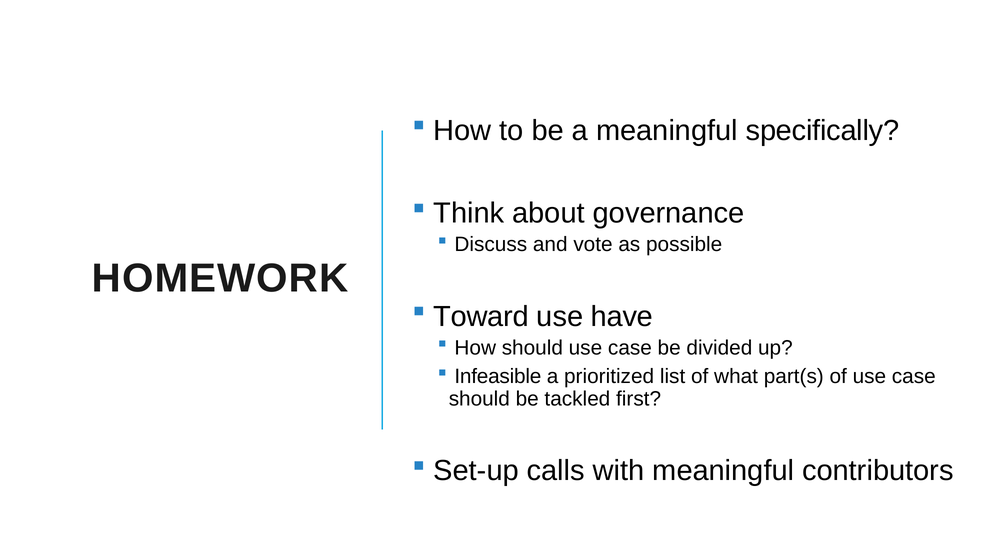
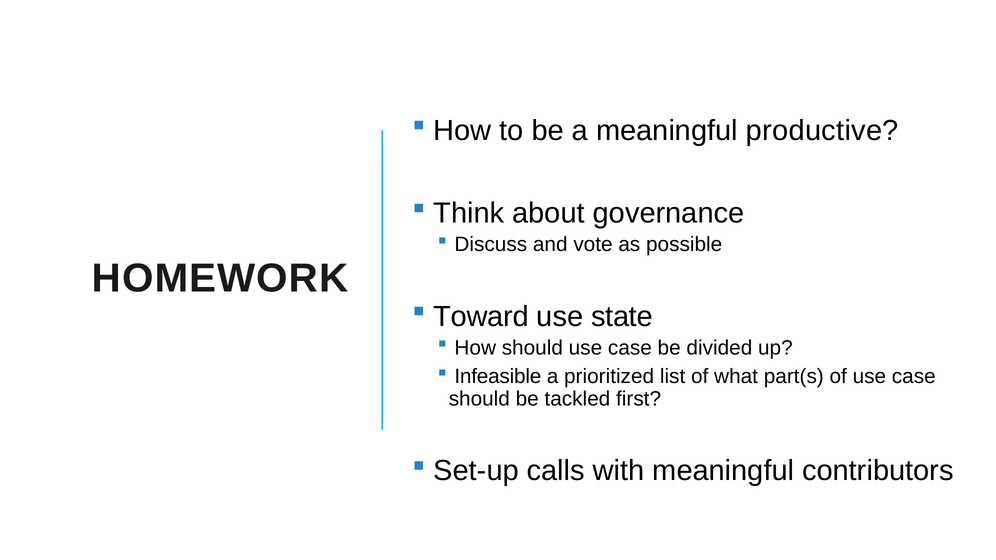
specifically: specifically -> productive
have: have -> state
